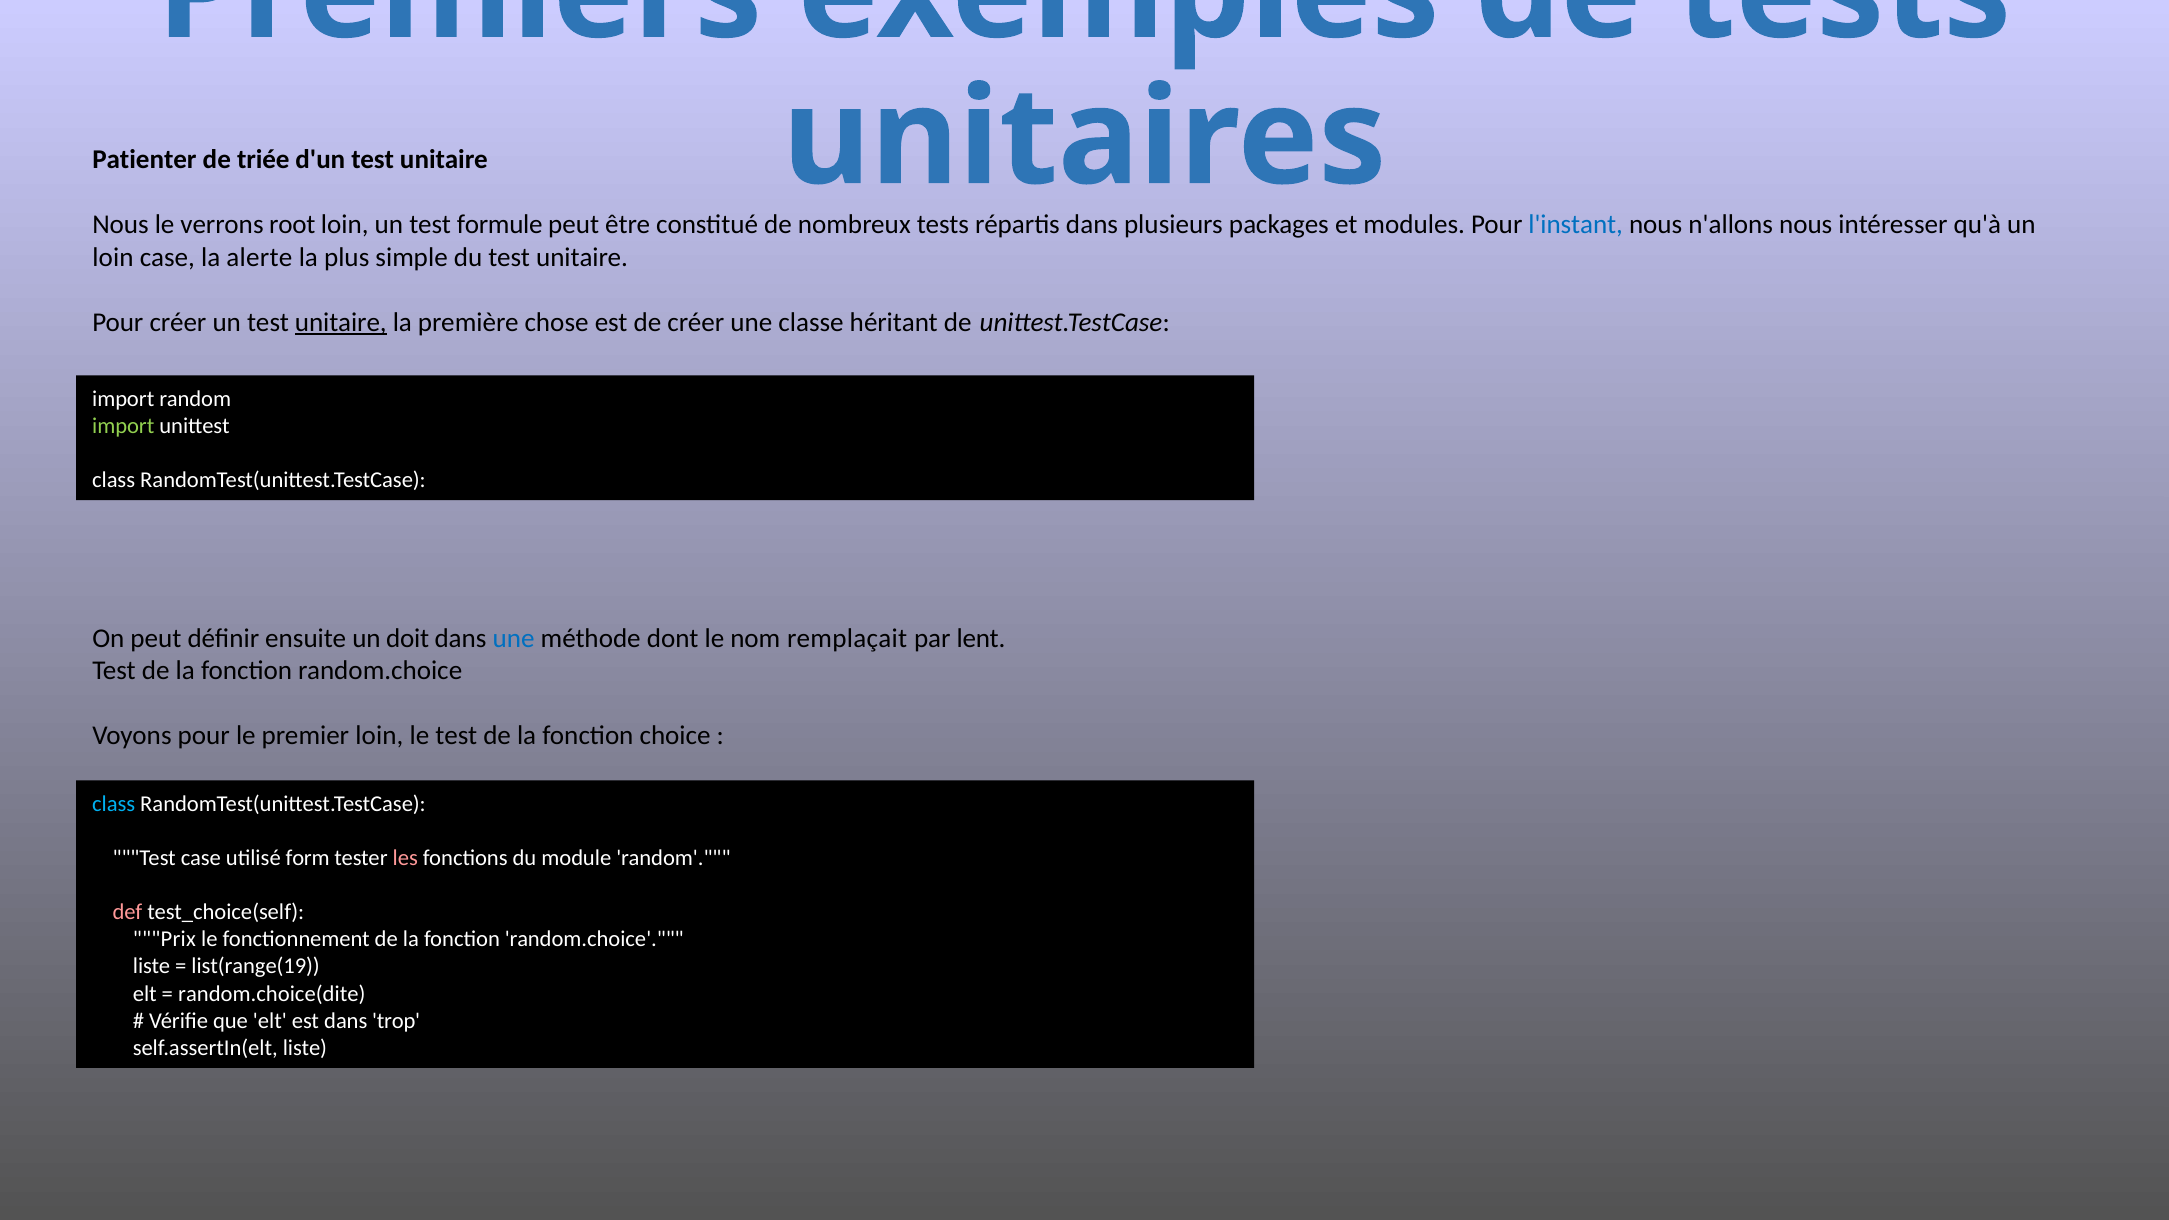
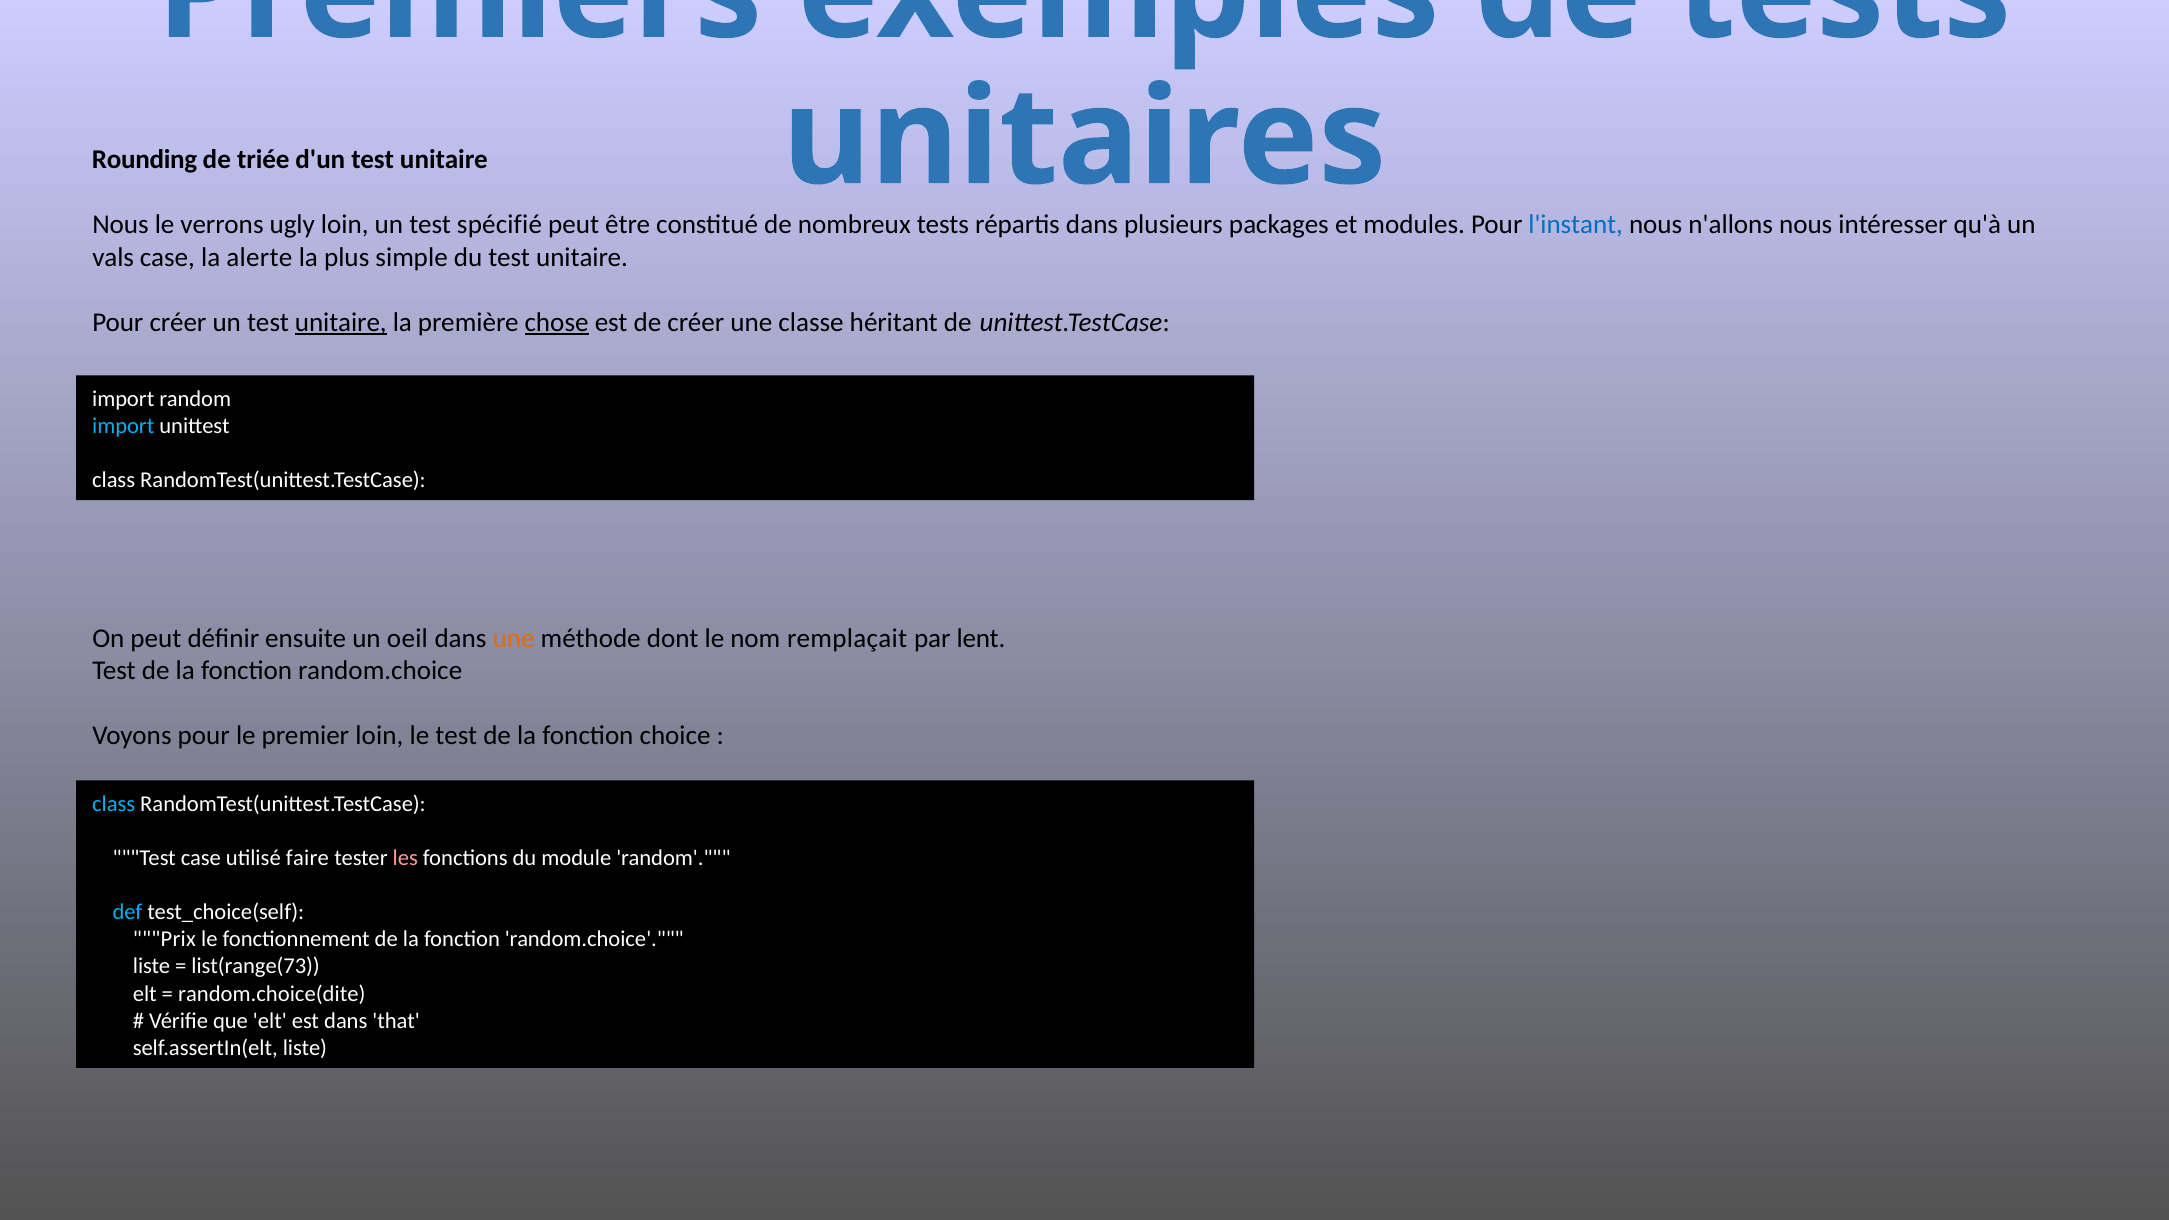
Patienter: Patienter -> Rounding
root: root -> ugly
formule: formule -> spécifié
loin at (113, 257): loin -> vals
chose underline: none -> present
import at (123, 426) colour: light green -> light blue
doit: doit -> oeil
une at (514, 638) colour: blue -> orange
form: form -> faire
def colour: pink -> light blue
list(range(19: list(range(19 -> list(range(73
trop: trop -> that
